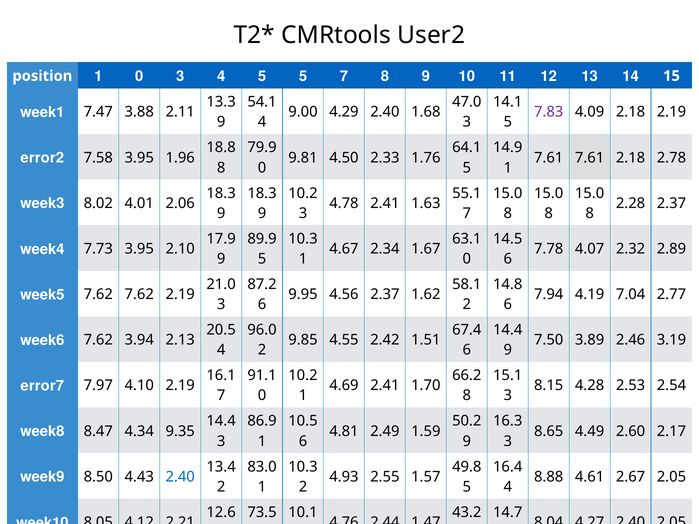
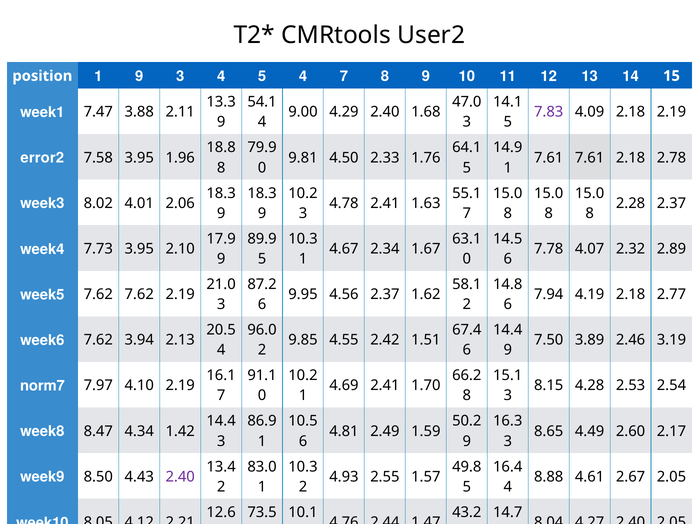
1 0: 0 -> 9
5 5: 5 -> 4
4.19 7.04: 7.04 -> 2.18
error7: error7 -> norm7
9.35: 9.35 -> 1.42
2.40 at (180, 477) colour: blue -> purple
